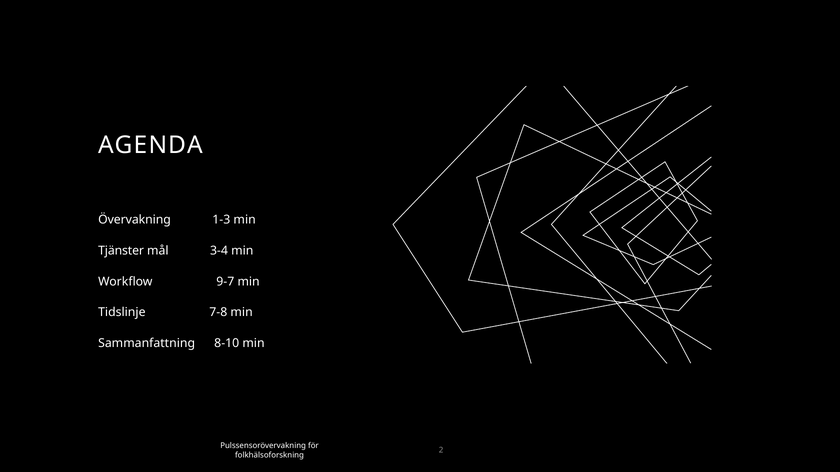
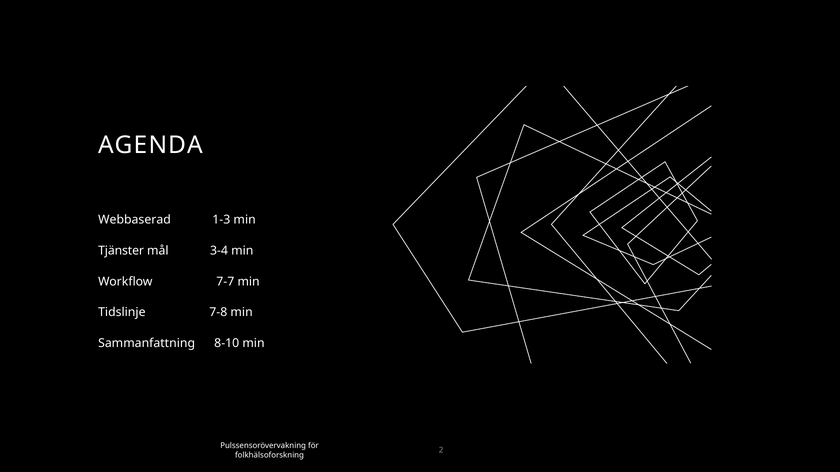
Övervakning: Övervakning -> Webbaserad
9-7: 9-7 -> 7-7
